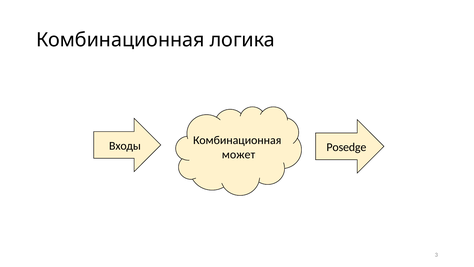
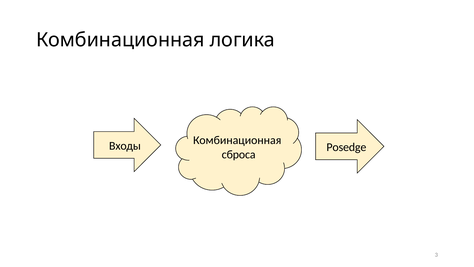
может: может -> сброса
